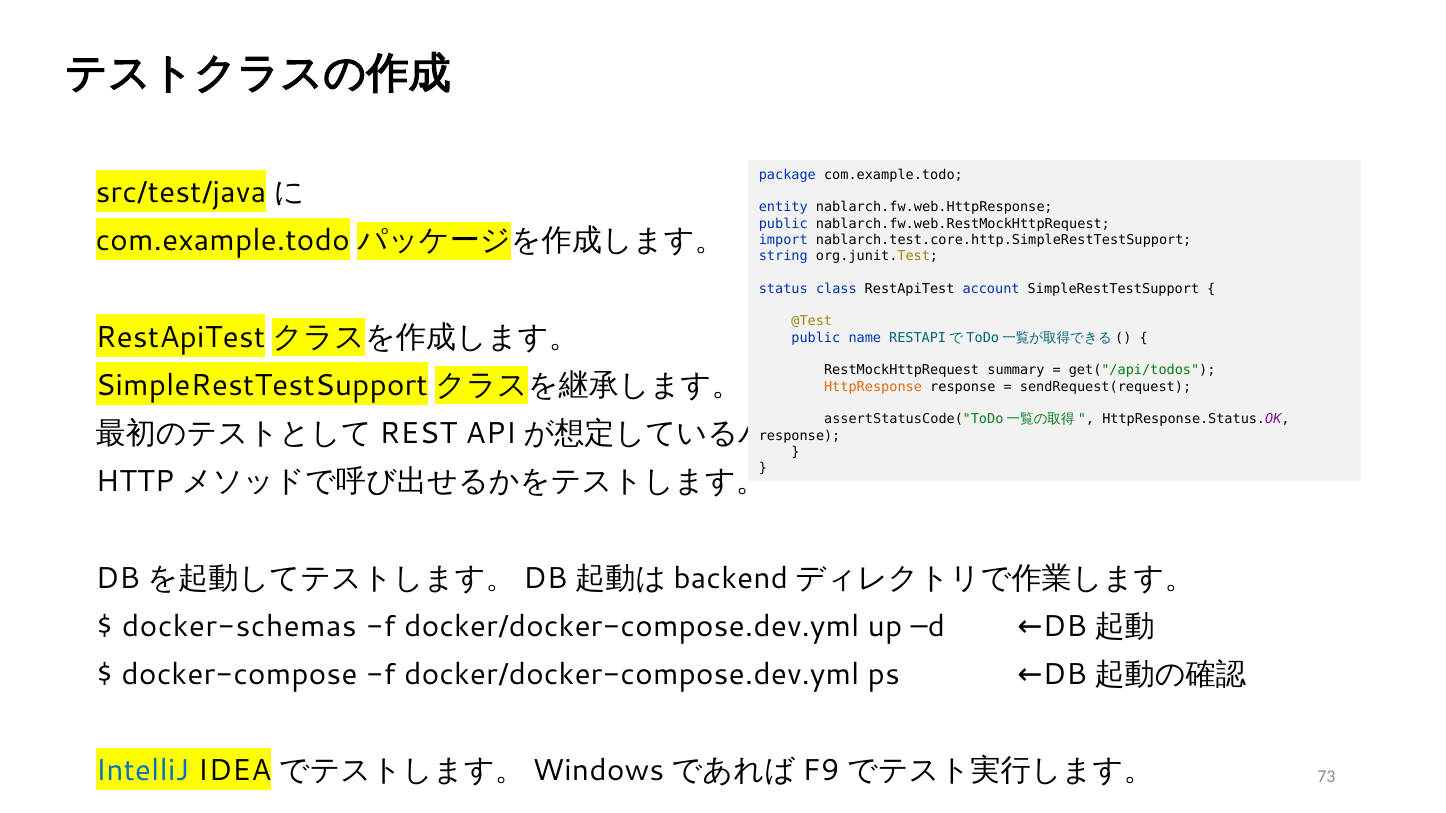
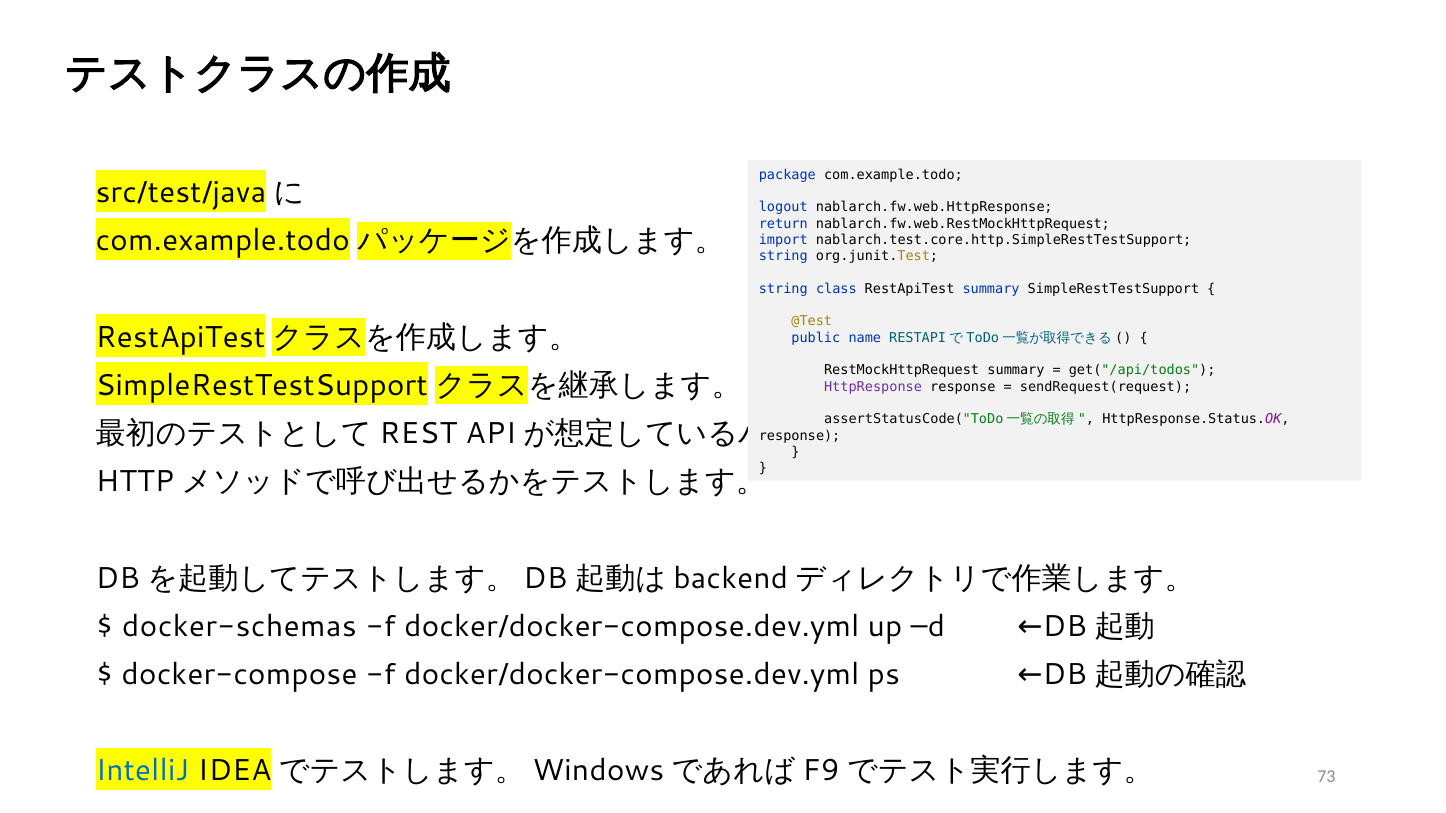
entity: entity -> logout
public at (783, 224): public -> return
status at (783, 289): status -> string
RestApiTest account: account -> summary
HttpResponse colour: orange -> purple
